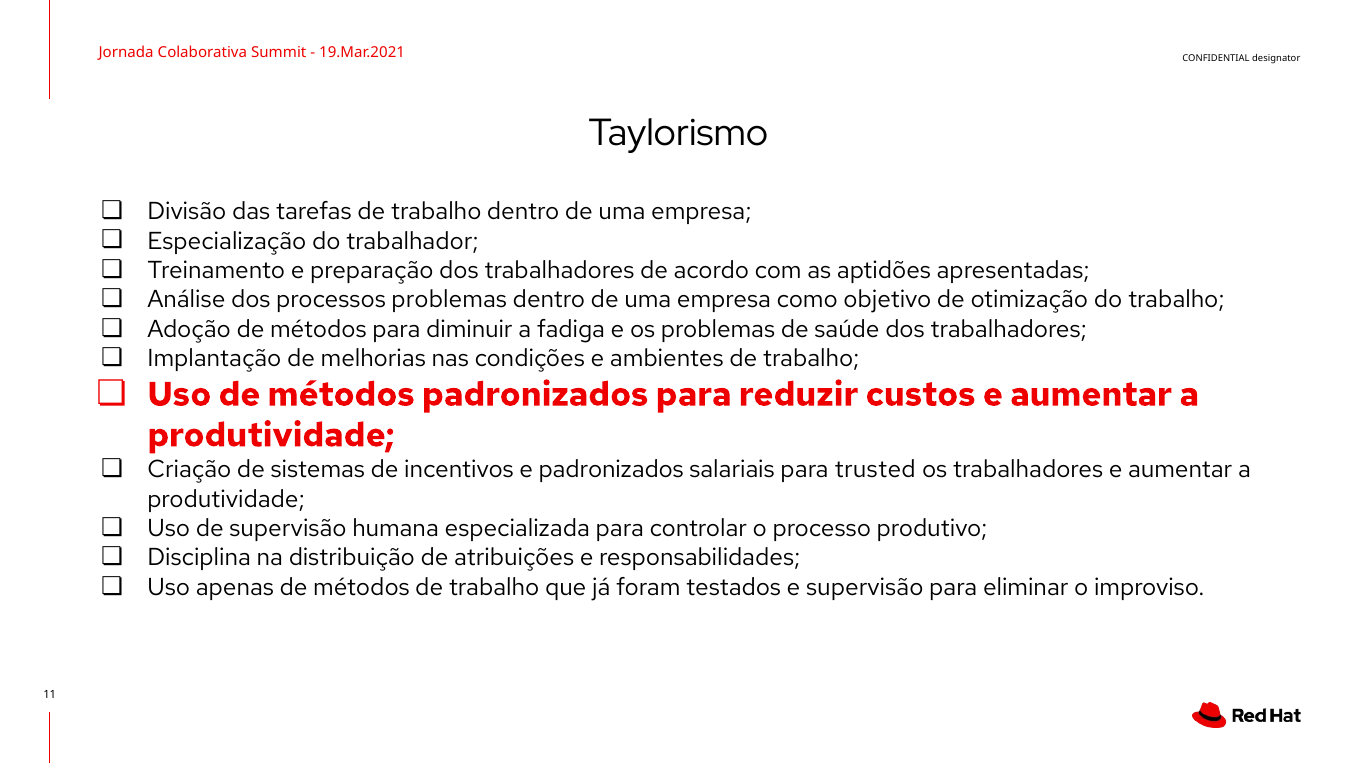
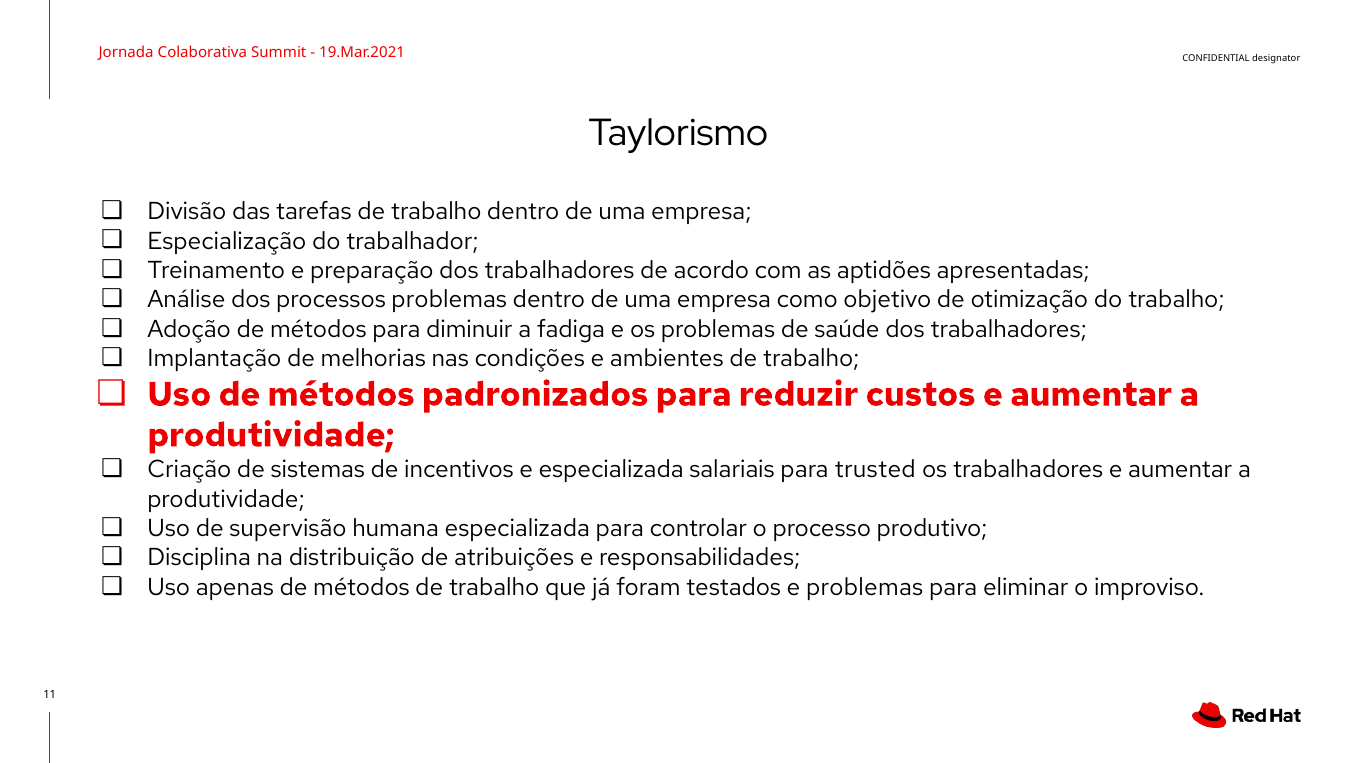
e padronizados: padronizados -> especializada
e supervisão: supervisão -> problemas
